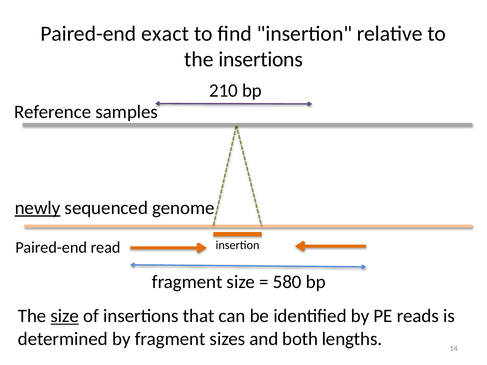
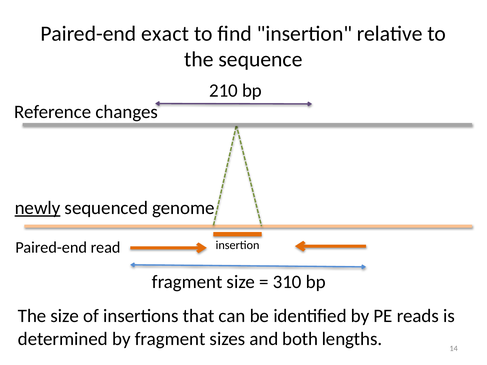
the insertions: insertions -> sequence
samples: samples -> changes
580: 580 -> 310
size at (65, 316) underline: present -> none
